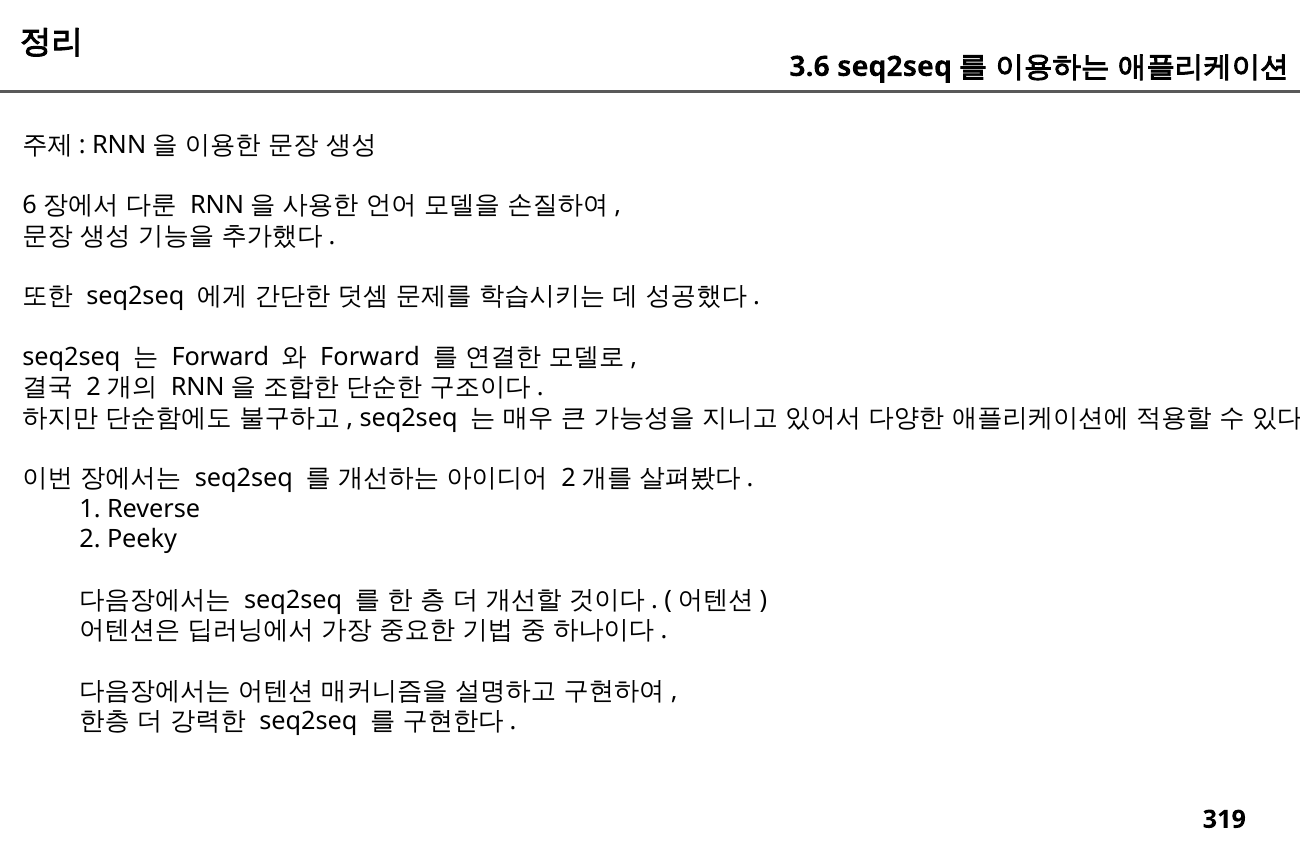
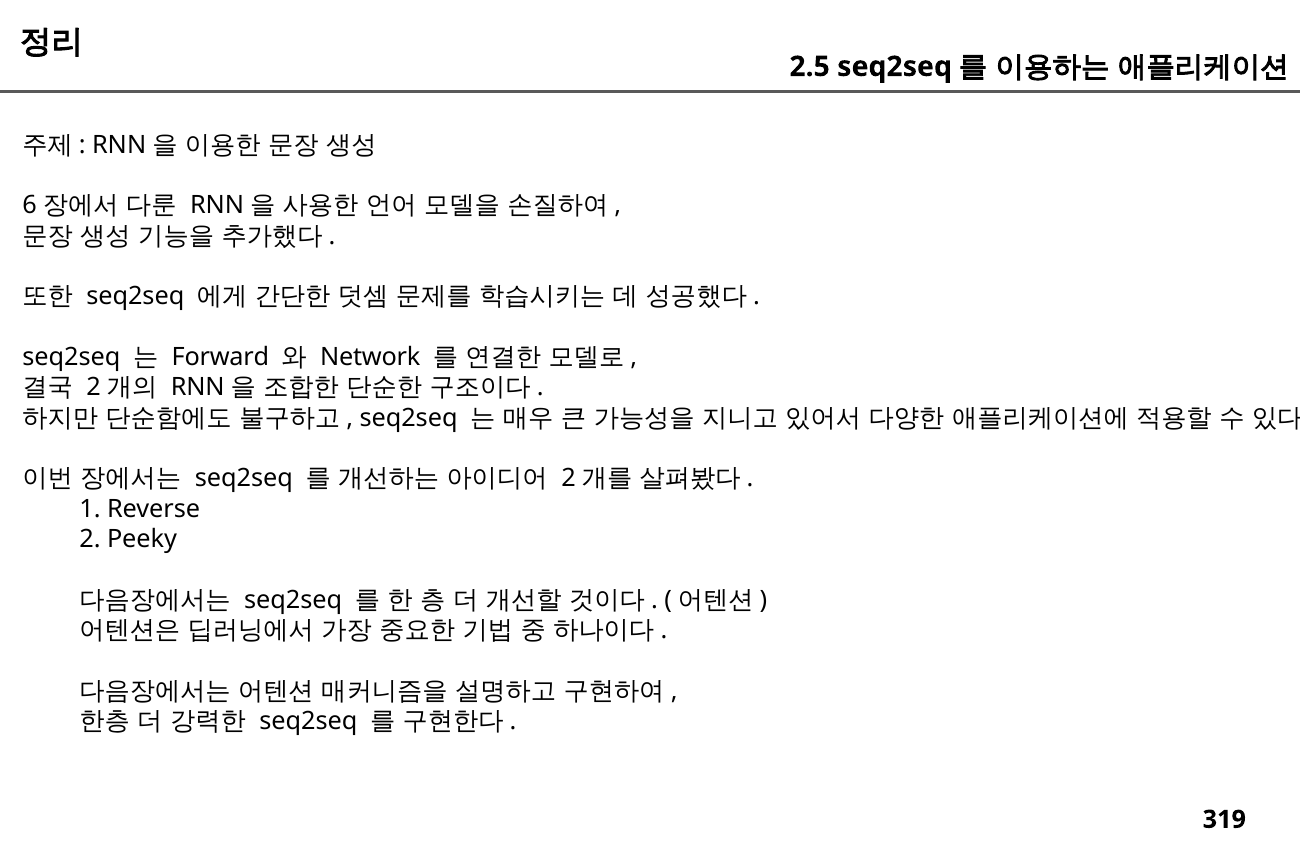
3.6: 3.6 -> 2.5
Forward at (370, 357): Forward -> Network
